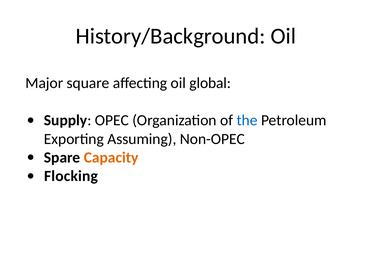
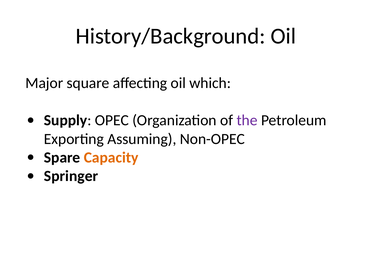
global: global -> which
the colour: blue -> purple
Flocking: Flocking -> Springer
